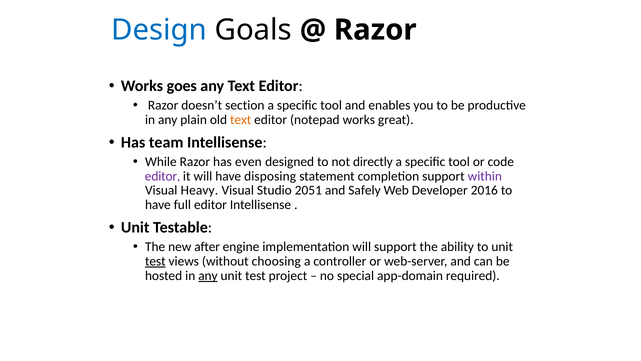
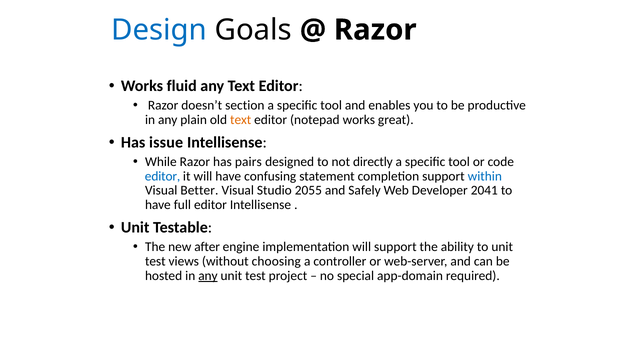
goes: goes -> fluid
team: team -> issue
even: even -> pairs
editor at (163, 176) colour: purple -> blue
disposing: disposing -> confusing
within colour: purple -> blue
Heavy: Heavy -> Better
2051: 2051 -> 2055
2016: 2016 -> 2041
test at (155, 261) underline: present -> none
